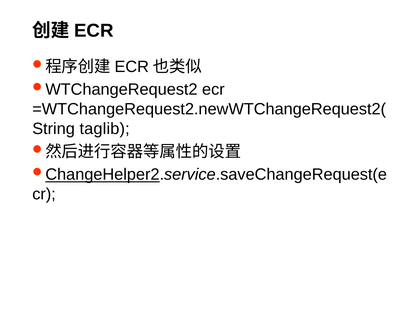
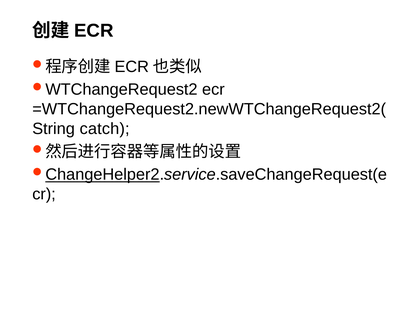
taglib: taglib -> catch
